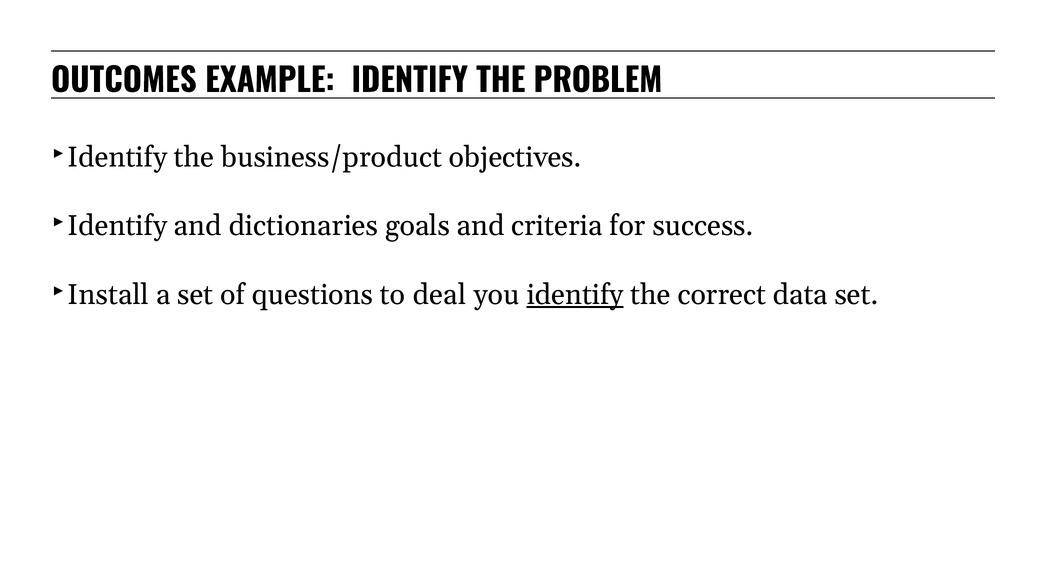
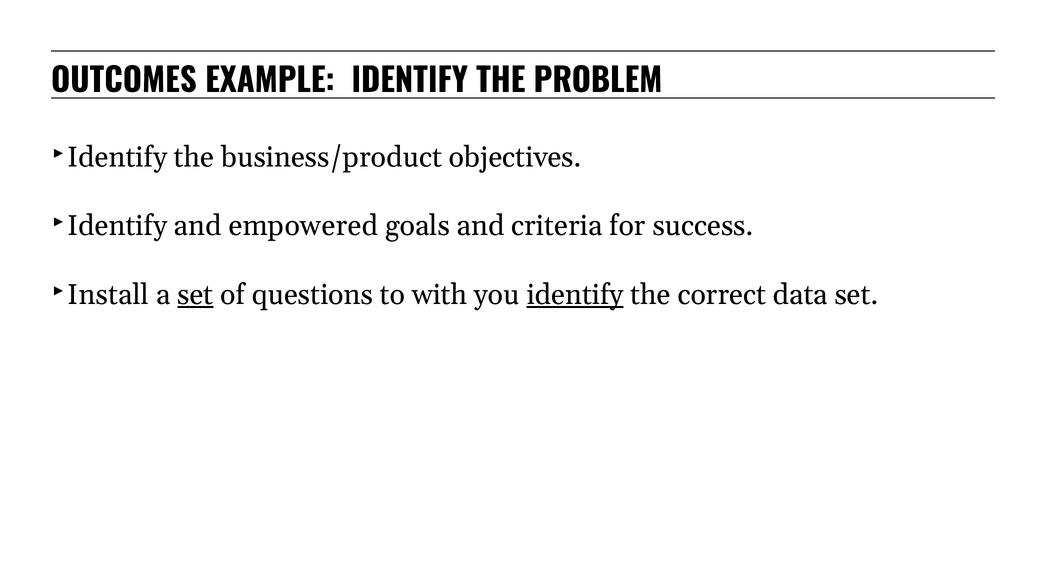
dictionaries: dictionaries -> empowered
set at (195, 295) underline: none -> present
deal: deal -> with
